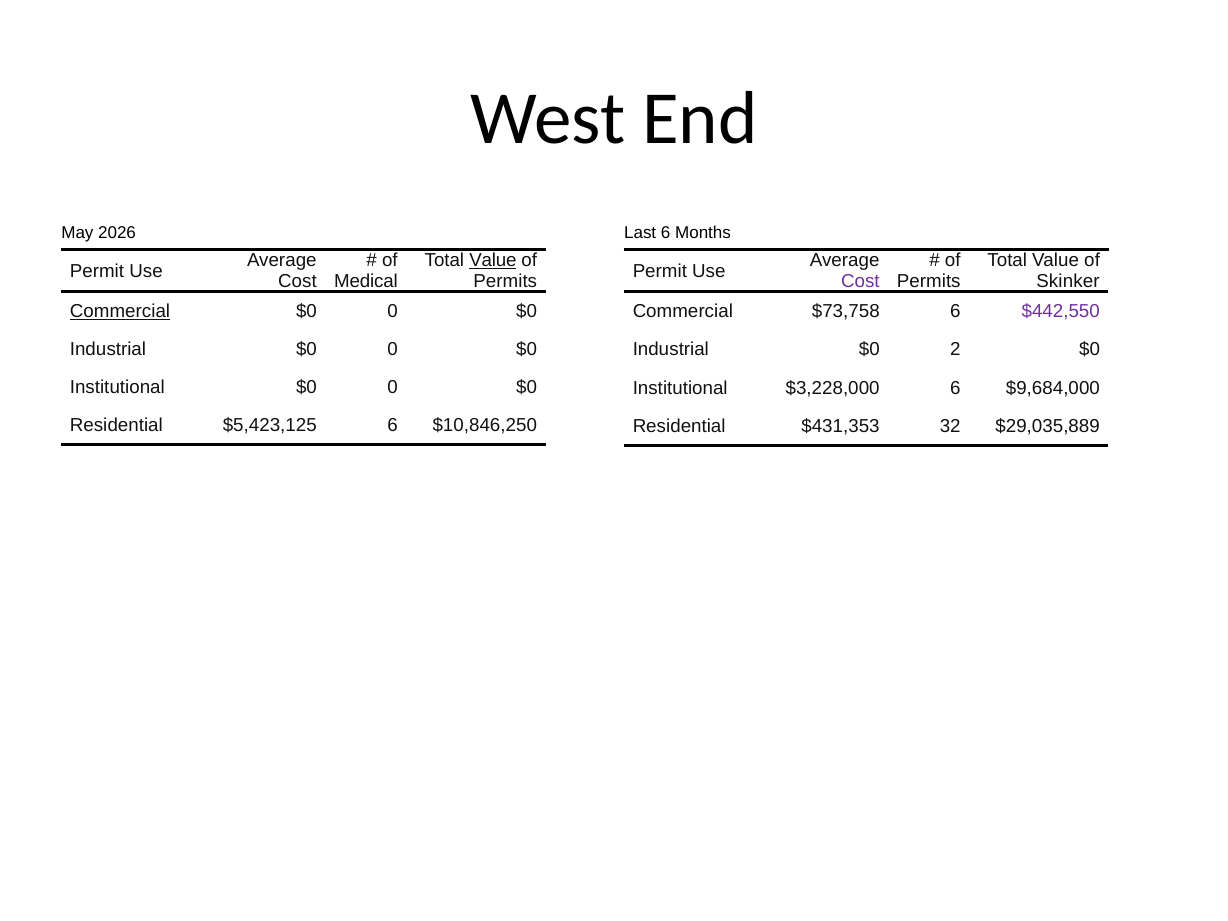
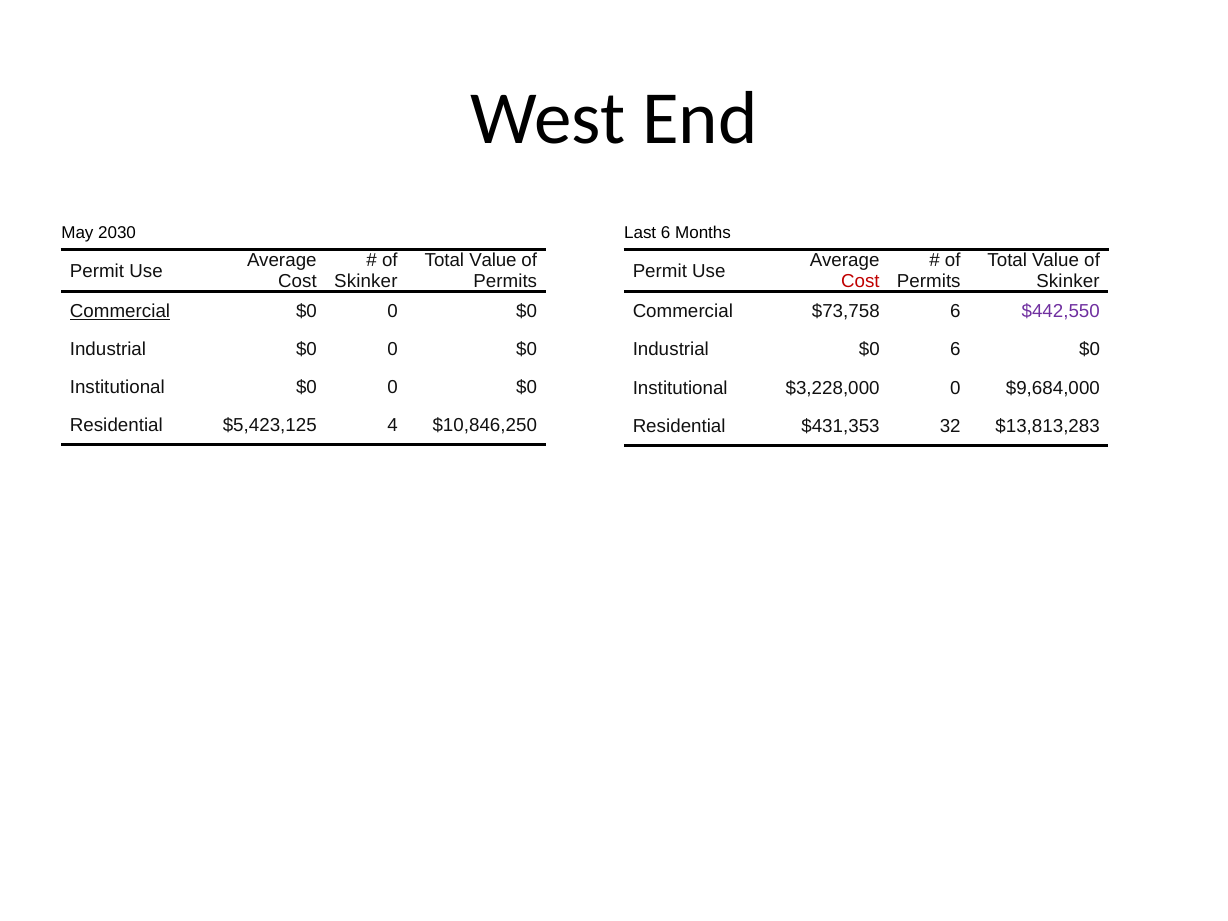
2026: 2026 -> 2030
Value at (493, 261) underline: present -> none
Medical at (366, 282): Medical -> Skinker
Cost at (860, 282) colour: purple -> red
$0 2: 2 -> 6
$3,228,000 6: 6 -> 0
$5,423,125 6: 6 -> 4
$29,035,889: $29,035,889 -> $13,813,283
